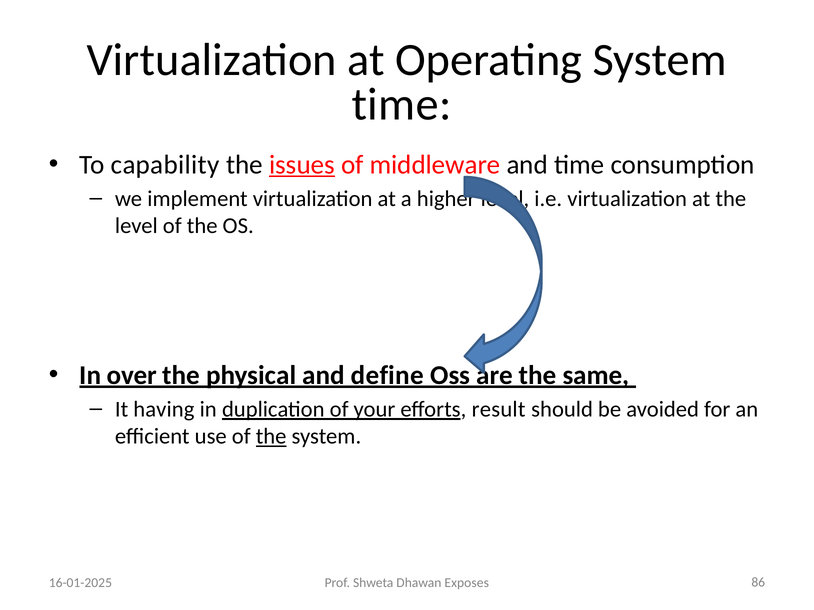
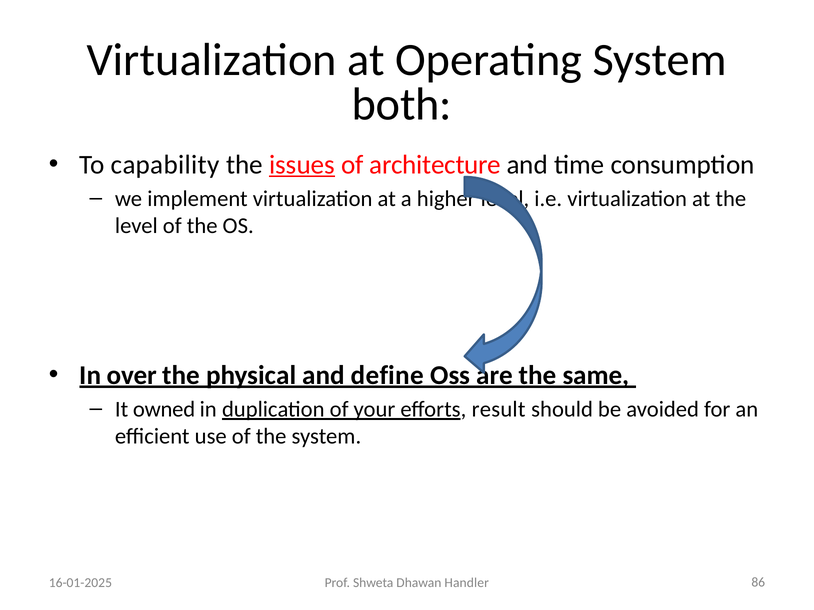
time at (402, 105): time -> both
middleware: middleware -> architecture
having: having -> owned
the at (271, 437) underline: present -> none
Exposes: Exposes -> Handler
